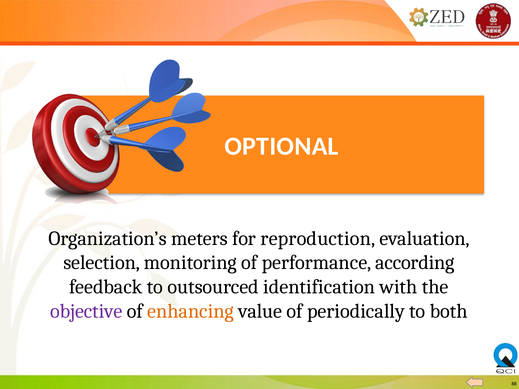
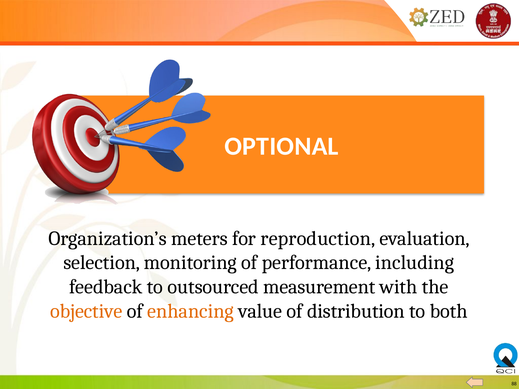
according: according -> including
identification: identification -> measurement
objective colour: purple -> orange
periodically: periodically -> distribution
